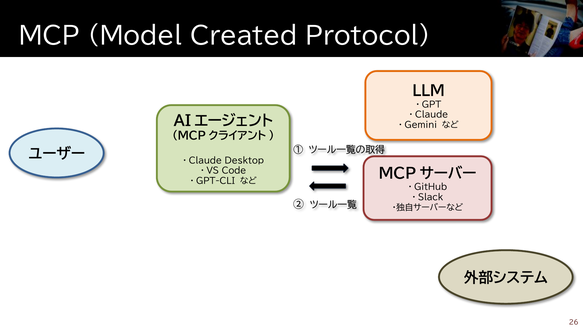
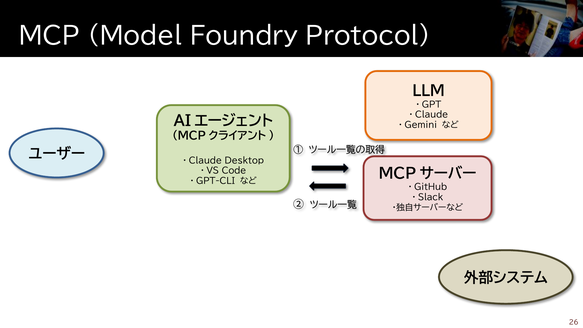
Created: Created -> Foundry
